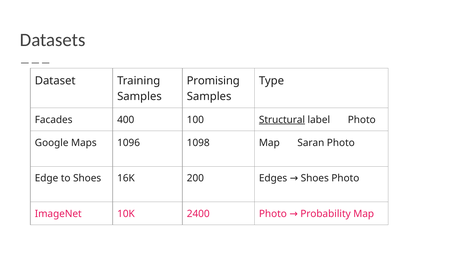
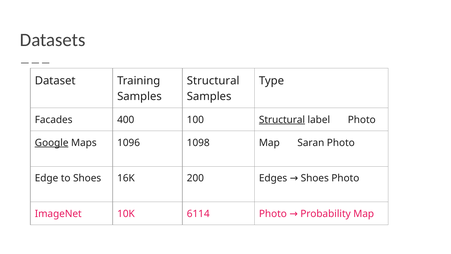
Promising at (213, 81): Promising -> Structural
Google underline: none -> present
2400: 2400 -> 6114
